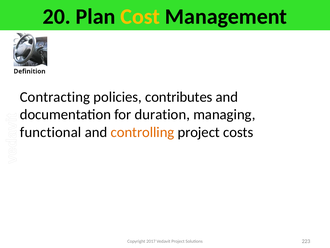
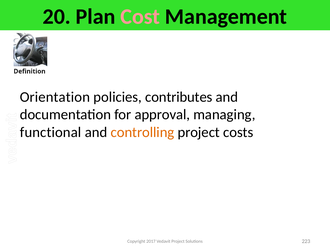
Cost colour: yellow -> pink
Contracting: Contracting -> Orientation
duration: duration -> approval
